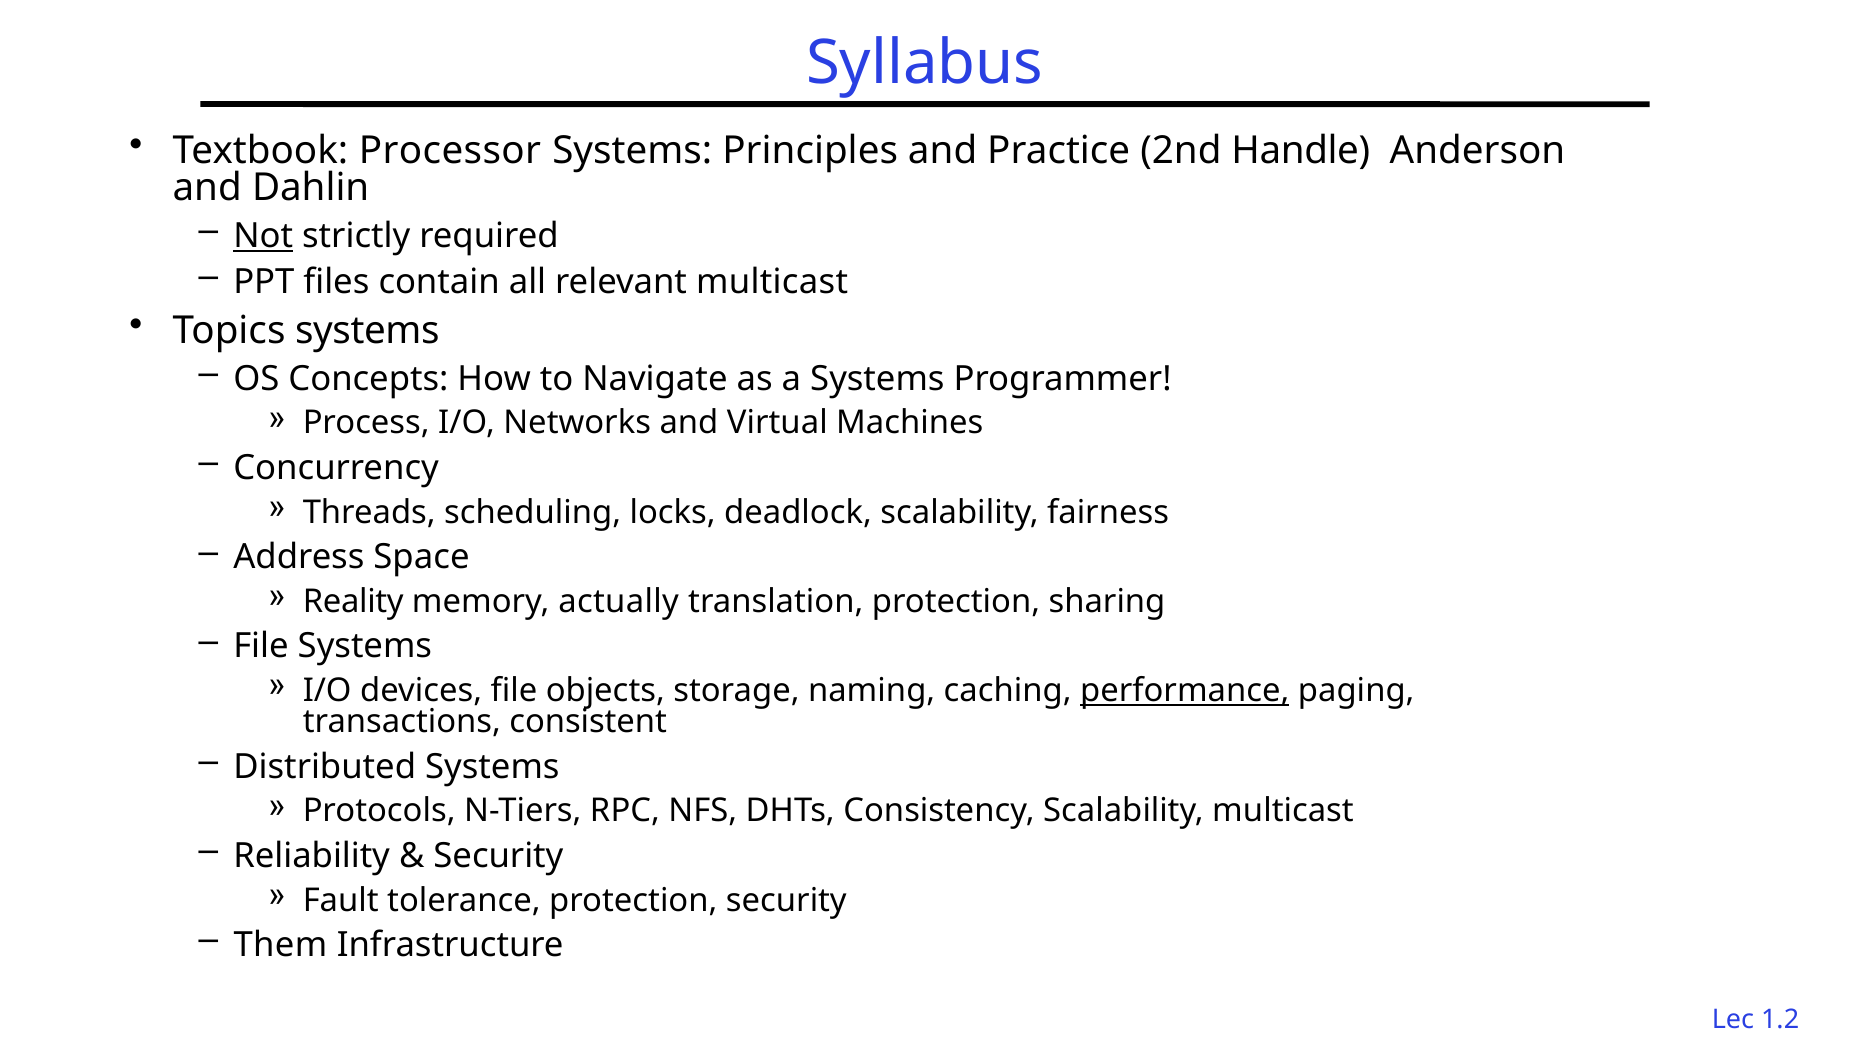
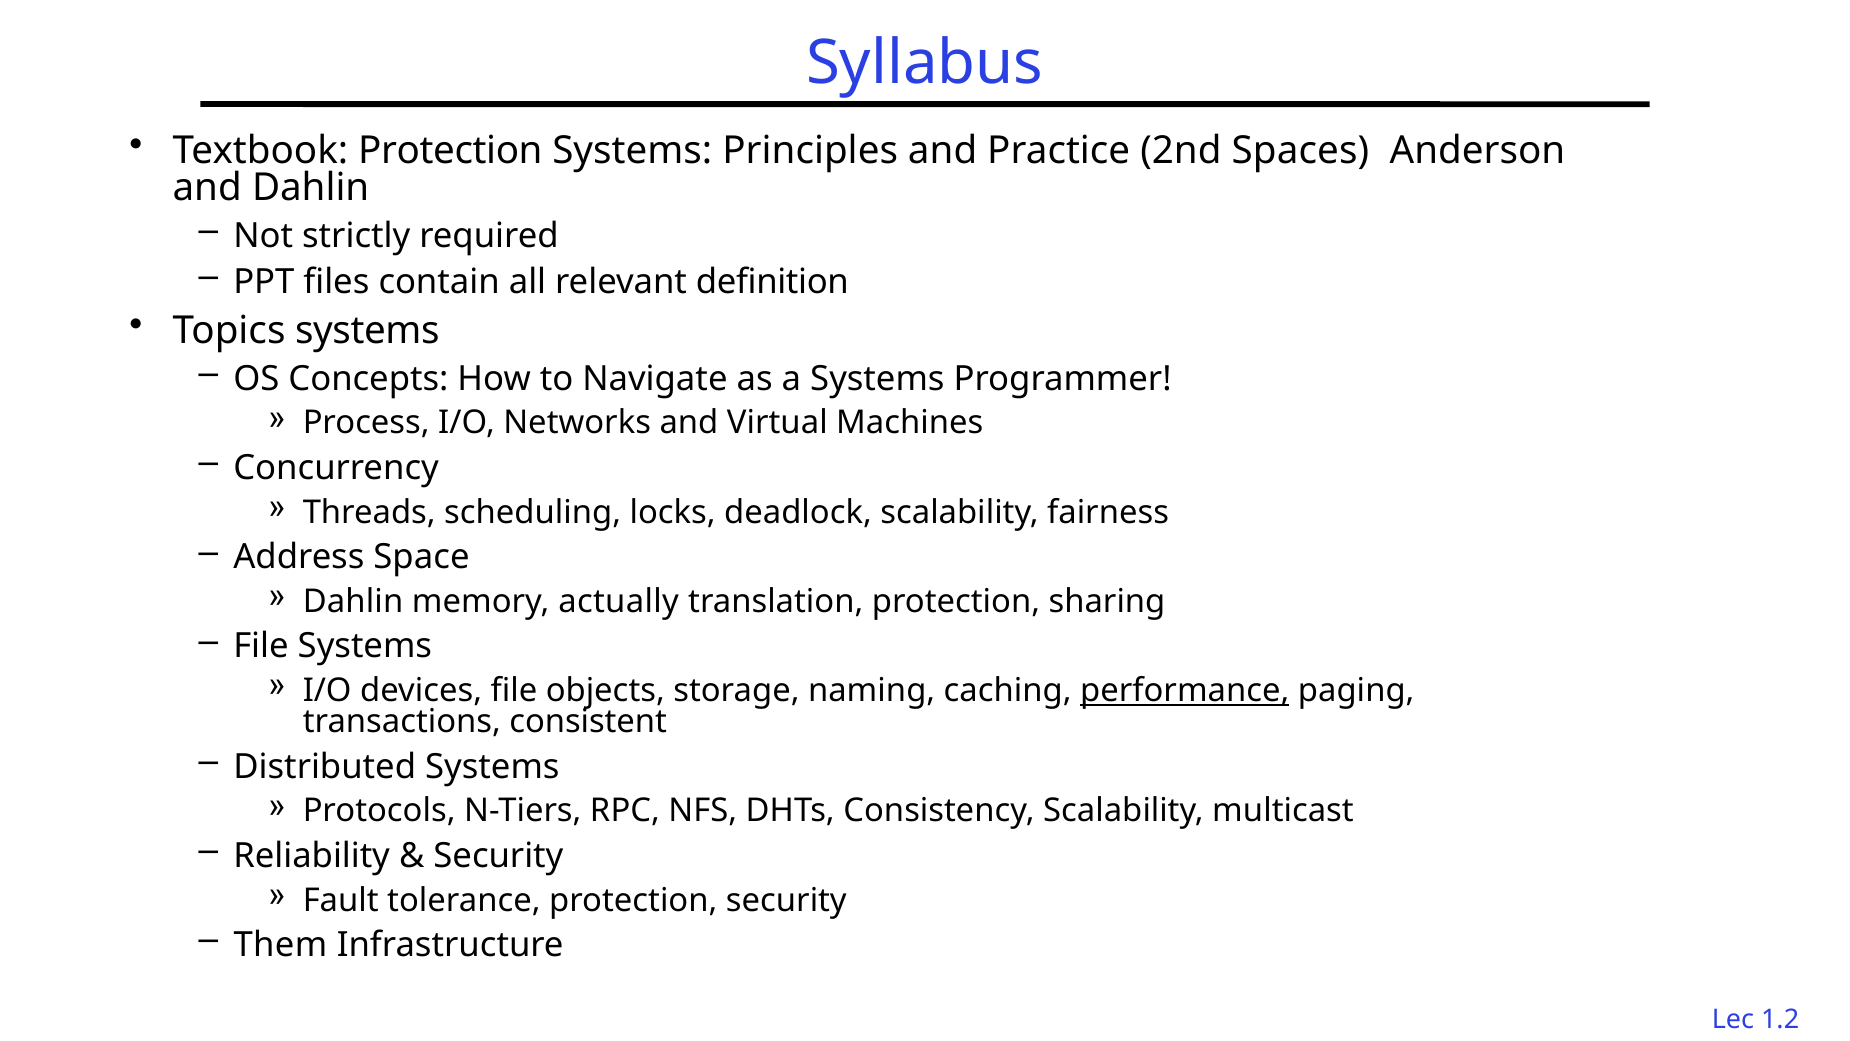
Textbook Processor: Processor -> Protection
Handle: Handle -> Spaces
Not underline: present -> none
relevant multicast: multicast -> definition
Reality at (353, 601): Reality -> Dahlin
